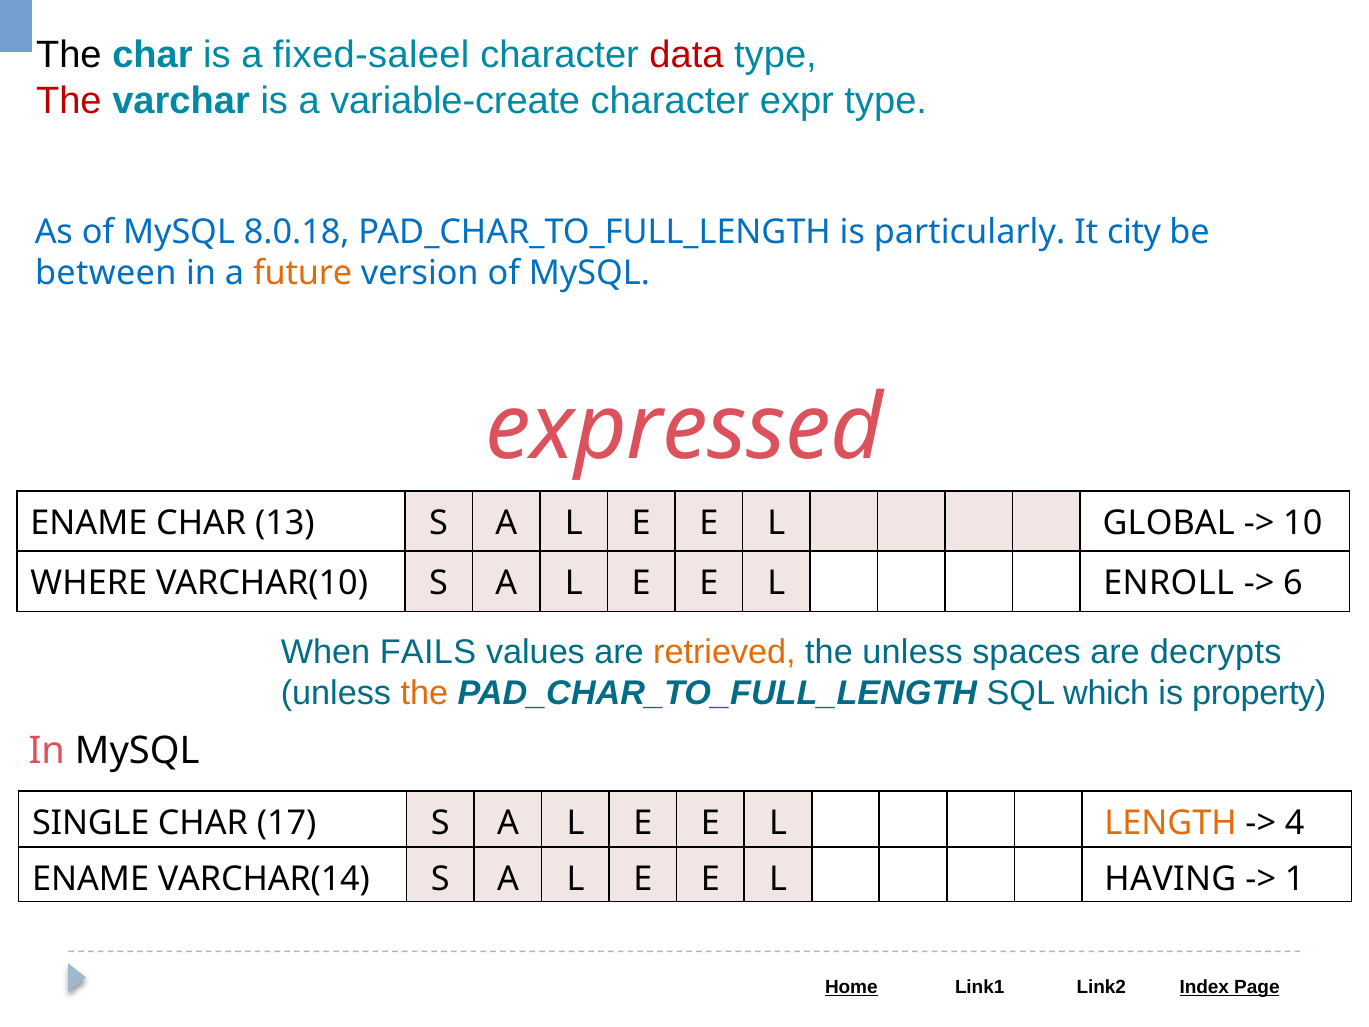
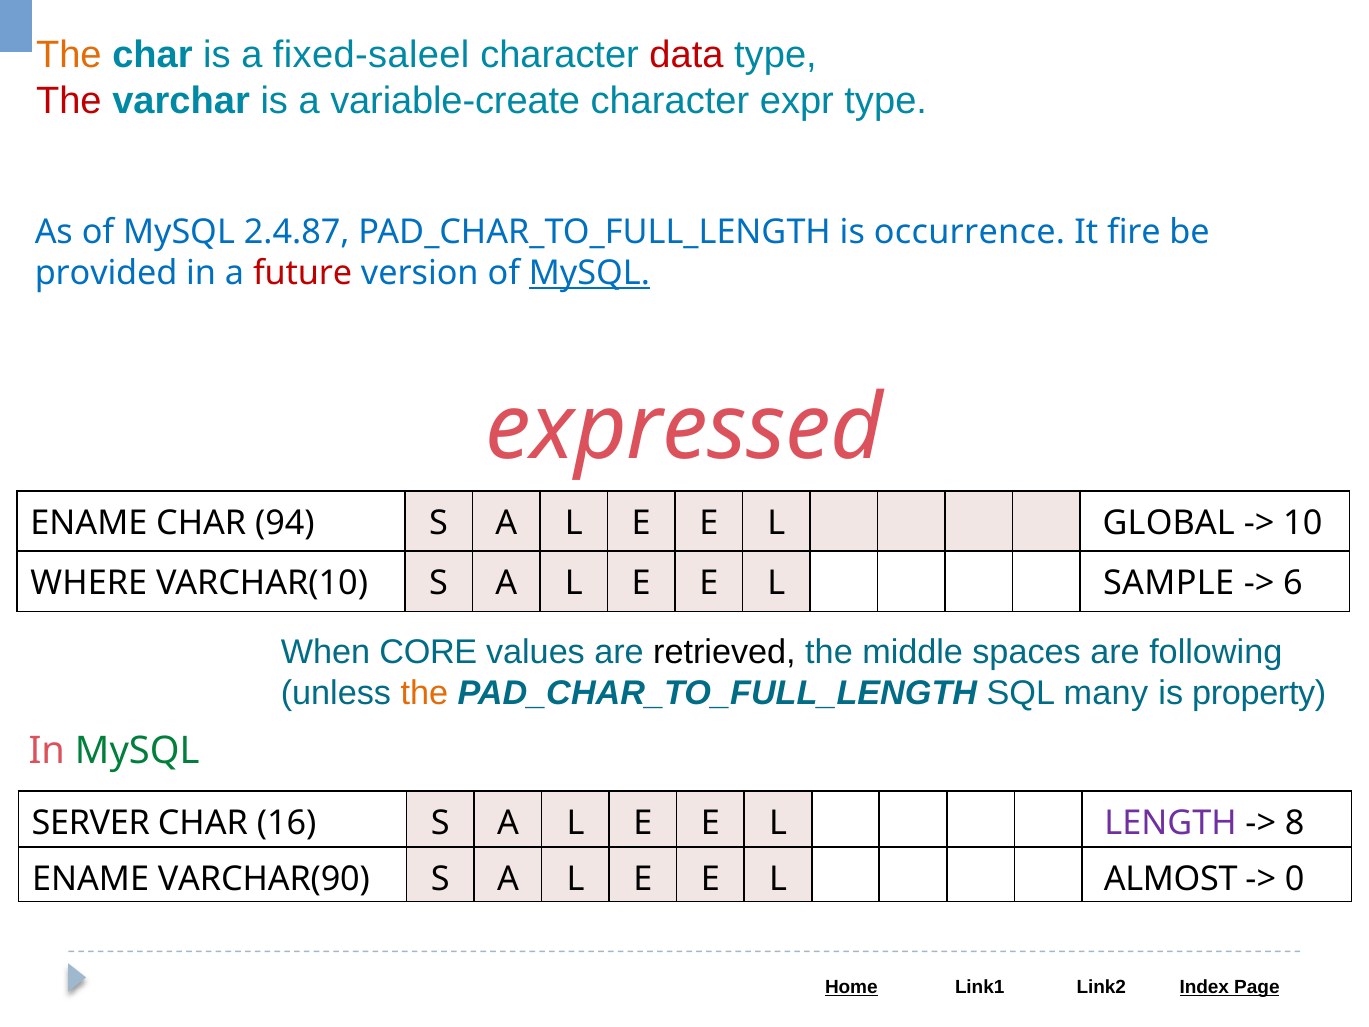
The at (69, 55) colour: black -> orange
8.0.18: 8.0.18 -> 2.4.87
particularly: particularly -> occurrence
city: city -> fire
between: between -> provided
future colour: orange -> red
MySQL at (589, 273) underline: none -> present
13: 13 -> 94
ENROLL: ENROLL -> SAMPLE
FAILS: FAILS -> CORE
retrieved colour: orange -> black
the unless: unless -> middle
decrypts: decrypts -> following
which: which -> many
MySQL at (137, 751) colour: black -> green
SINGLE: SINGLE -> SERVER
17: 17 -> 16
LENGTH colour: orange -> purple
4: 4 -> 8
VARCHAR(14: VARCHAR(14 -> VARCHAR(90
HAVING: HAVING -> ALMOST
1: 1 -> 0
